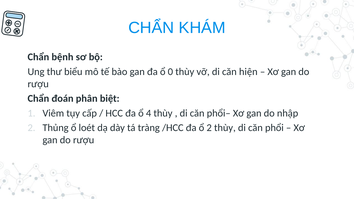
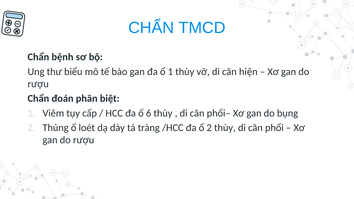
KHÁM: KHÁM -> TMCD
ổ 0: 0 -> 1
4: 4 -> 6
nhập: nhập -> bụng
